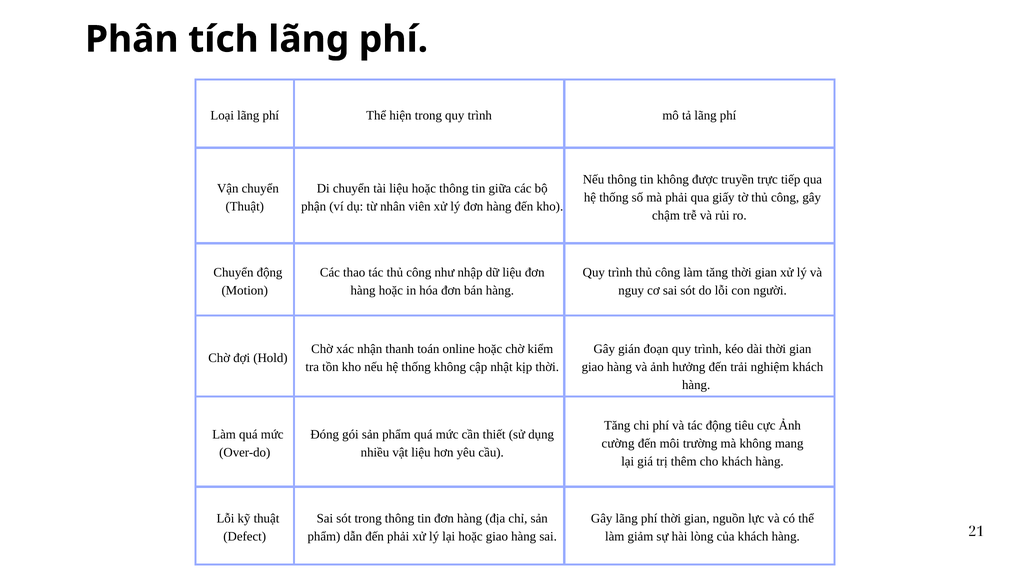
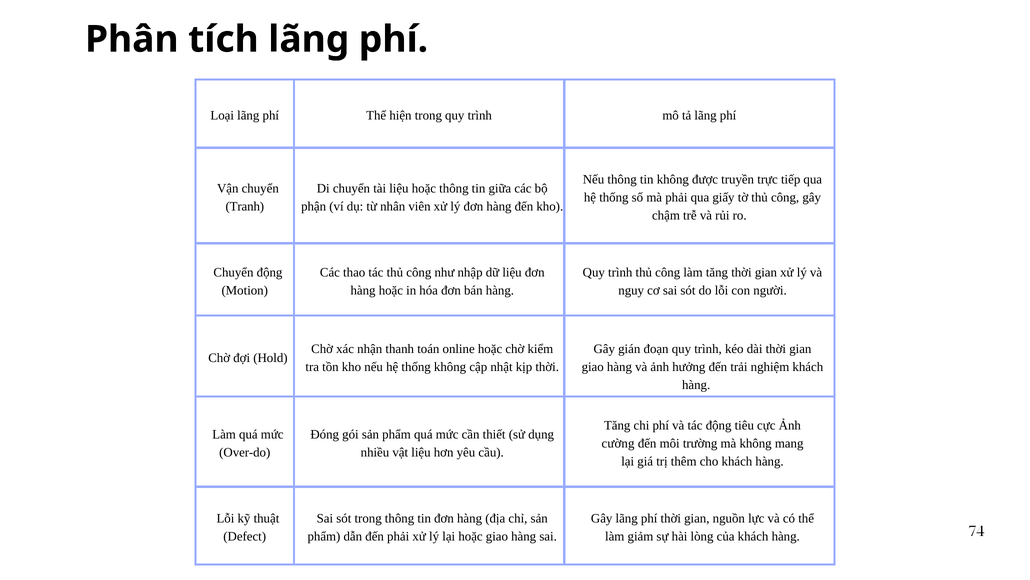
Thuật at (245, 206): Thuật -> Tranh
21: 21 -> 74
